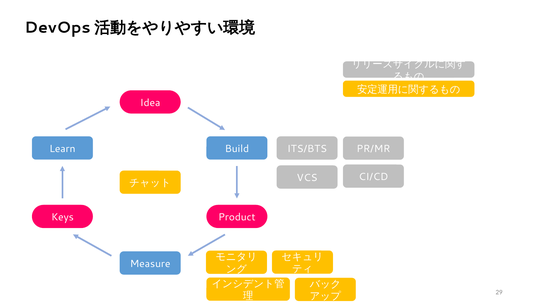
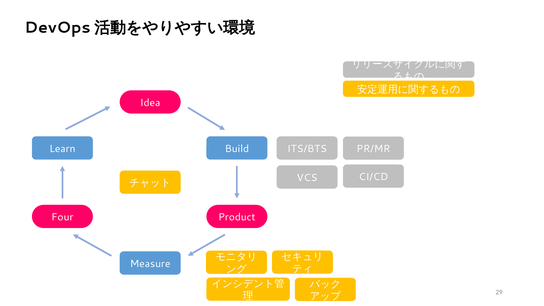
Keys: Keys -> Four
